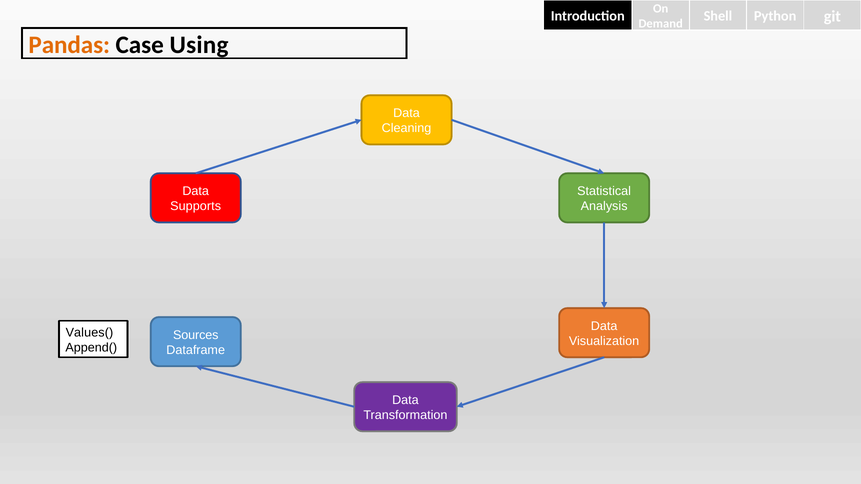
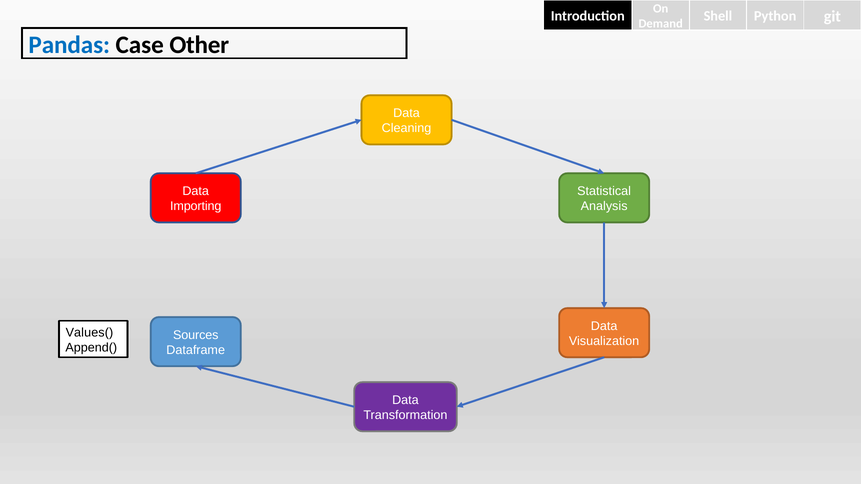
Pandas colour: orange -> blue
Using: Using -> Other
Supports: Supports -> Importing
